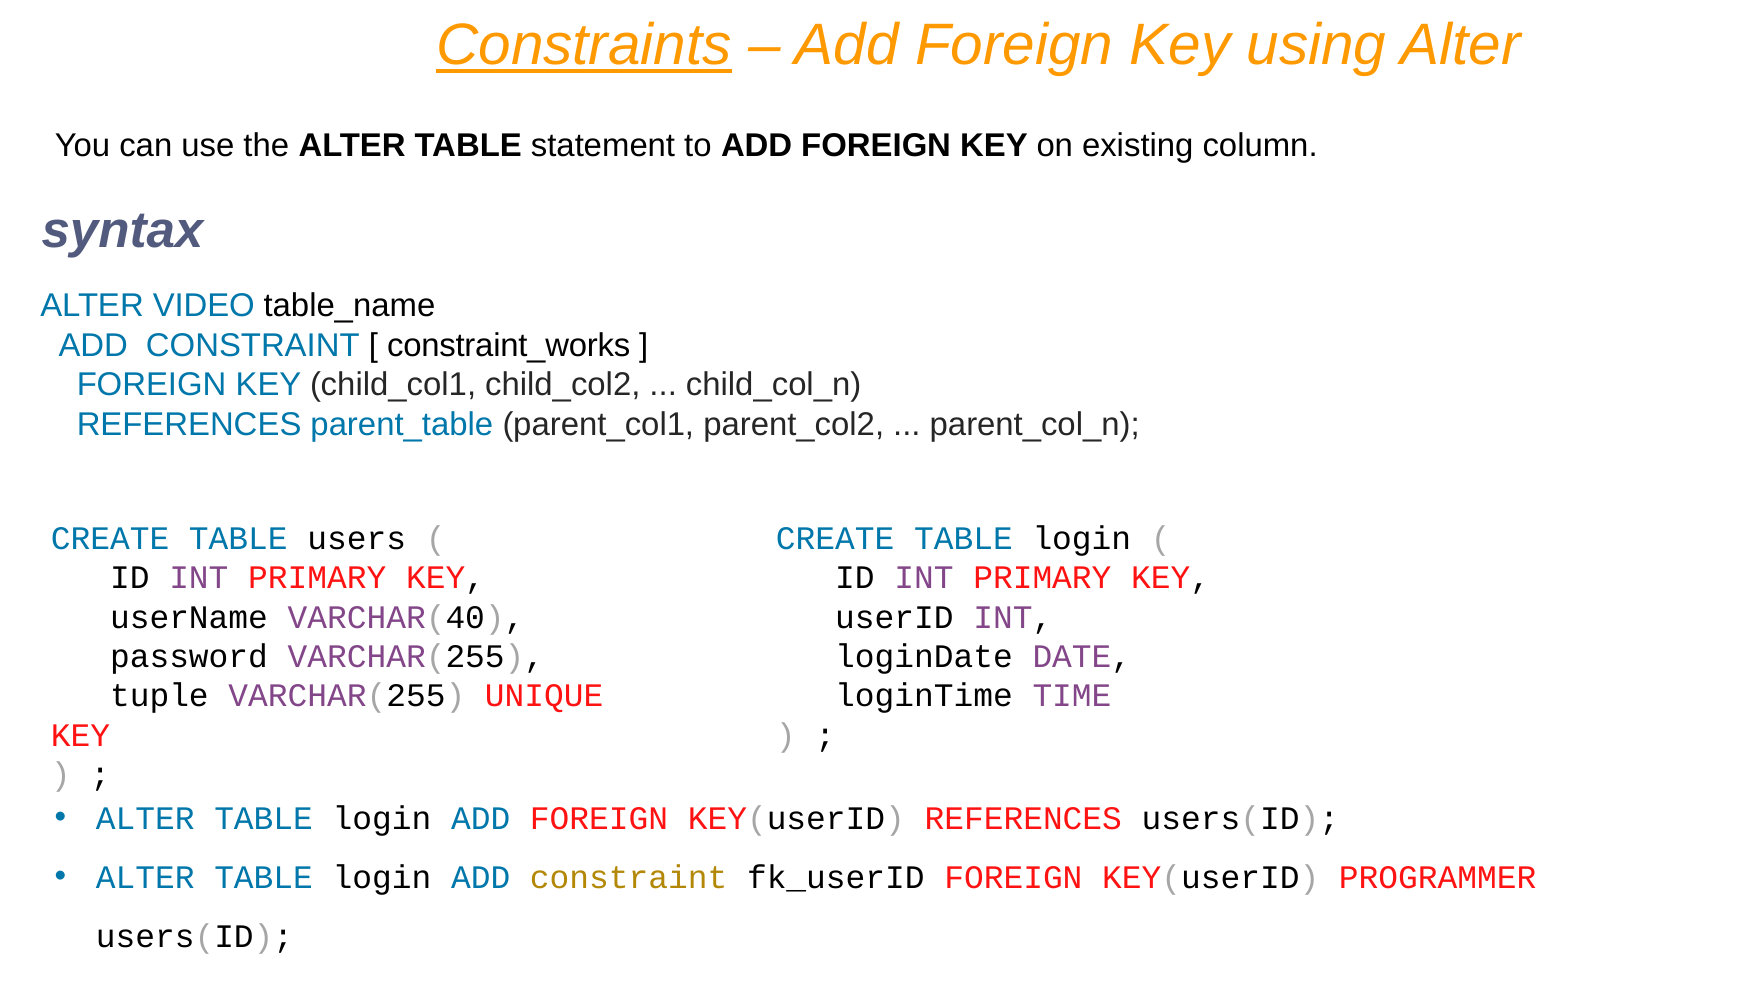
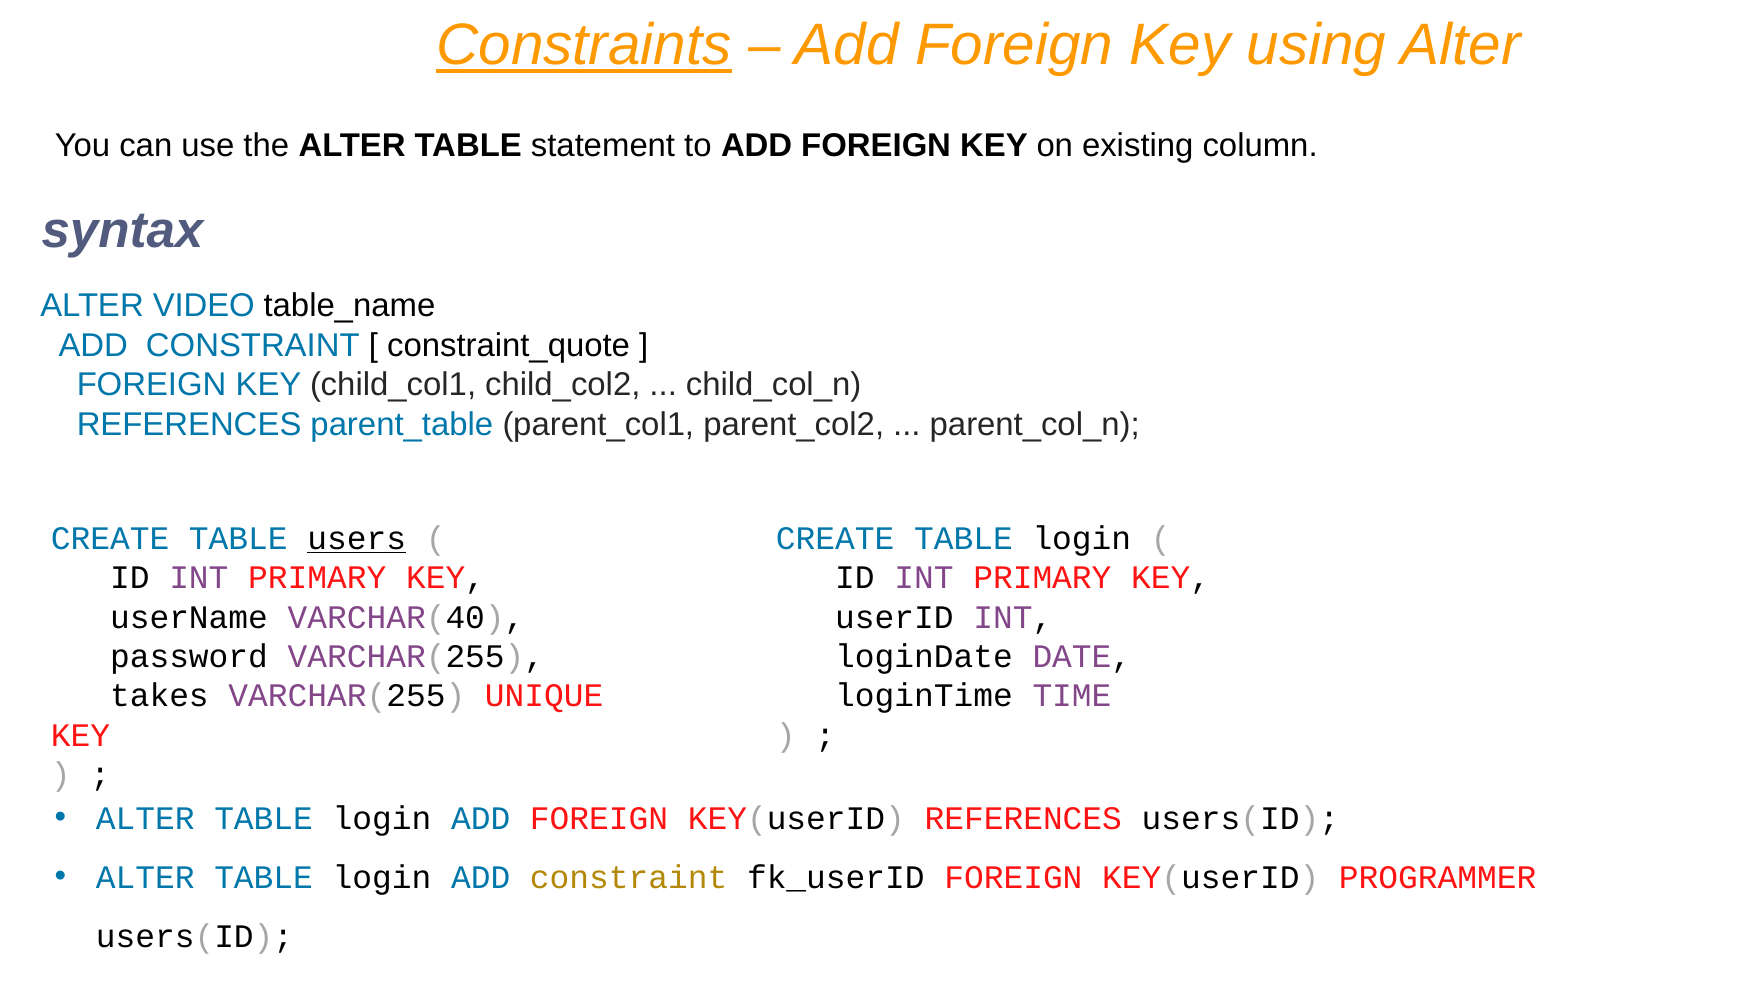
constraint_works: constraint_works -> constraint_quote
users underline: none -> present
tuple: tuple -> takes
